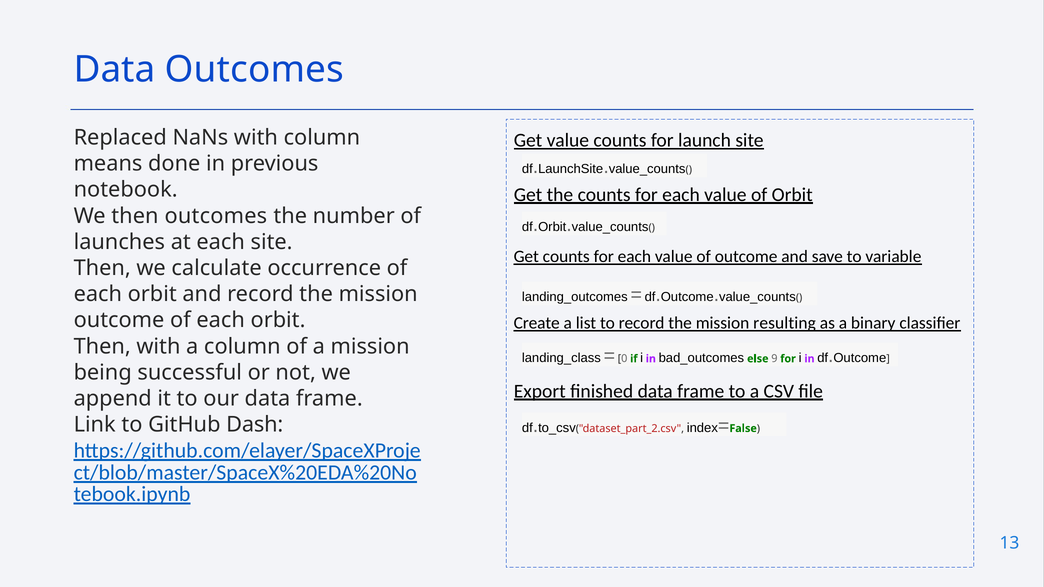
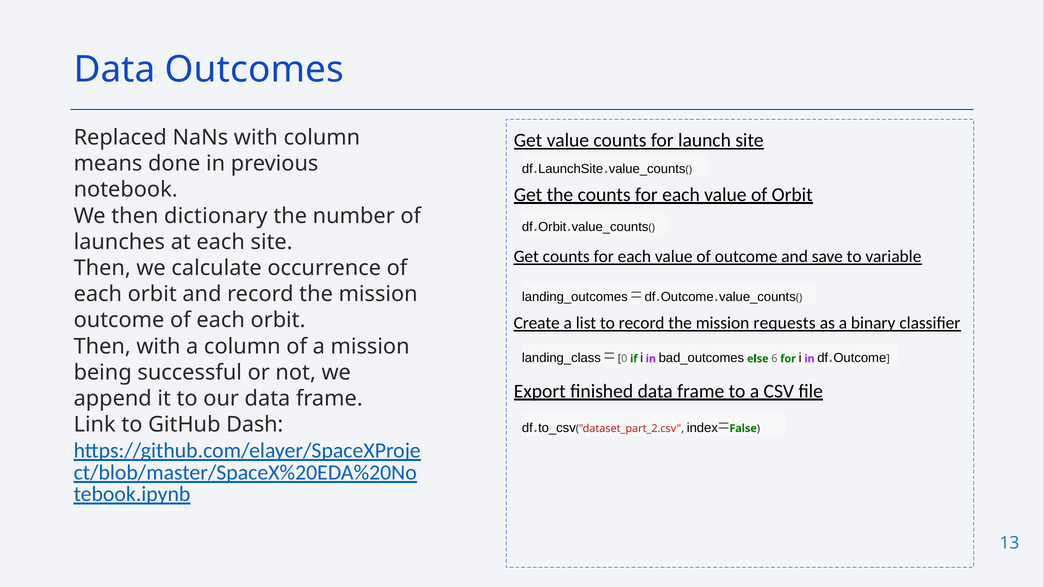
then outcomes: outcomes -> dictionary
resulting: resulting -> requests
9: 9 -> 6
